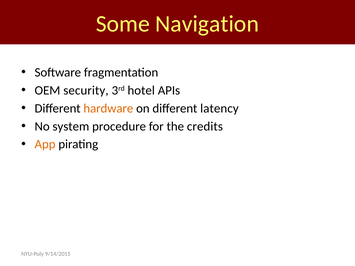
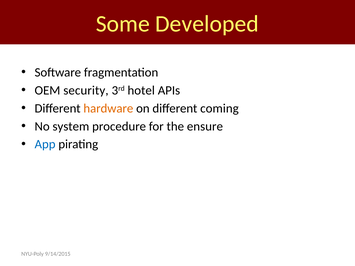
Navigation: Navigation -> Developed
latency: latency -> coming
credits: credits -> ensure
App colour: orange -> blue
